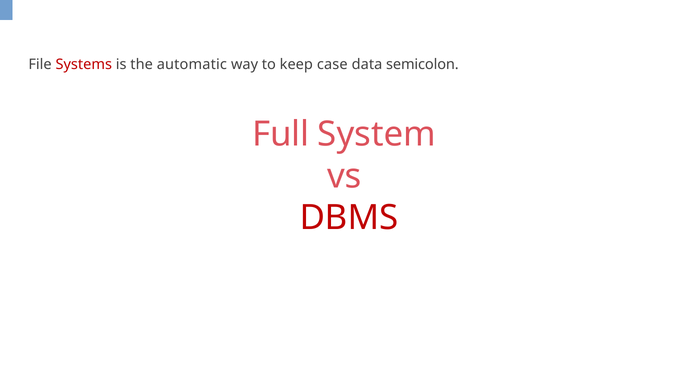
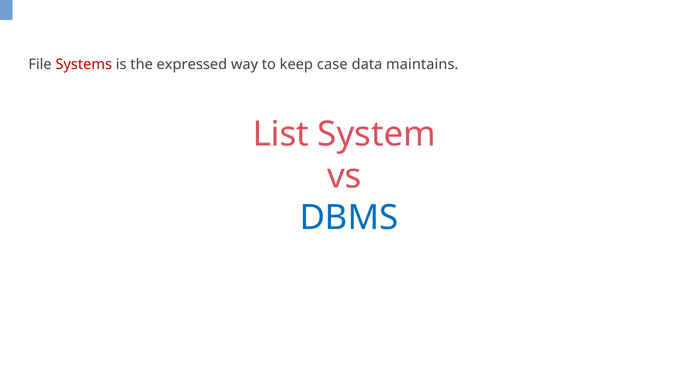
automatic: automatic -> expressed
semicolon: semicolon -> maintains
Full: Full -> List
DBMS colour: red -> blue
